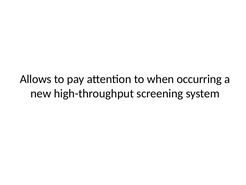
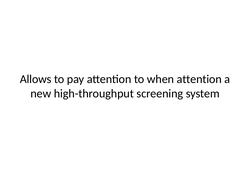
when occurring: occurring -> attention
